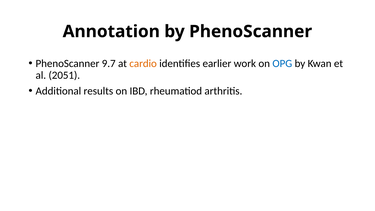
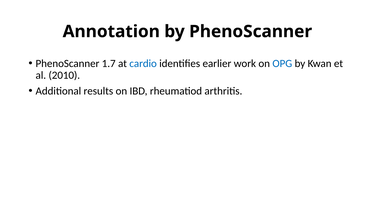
9.7: 9.7 -> 1.7
cardio colour: orange -> blue
2051: 2051 -> 2010
